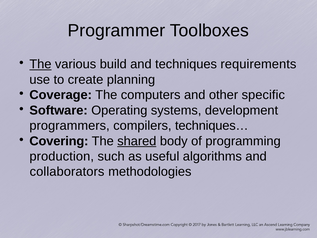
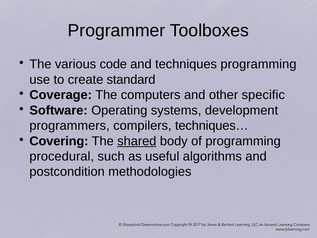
The at (40, 64) underline: present -> none
build: build -> code
techniques requirements: requirements -> programming
planning: planning -> standard
production: production -> procedural
collaborators: collaborators -> postcondition
